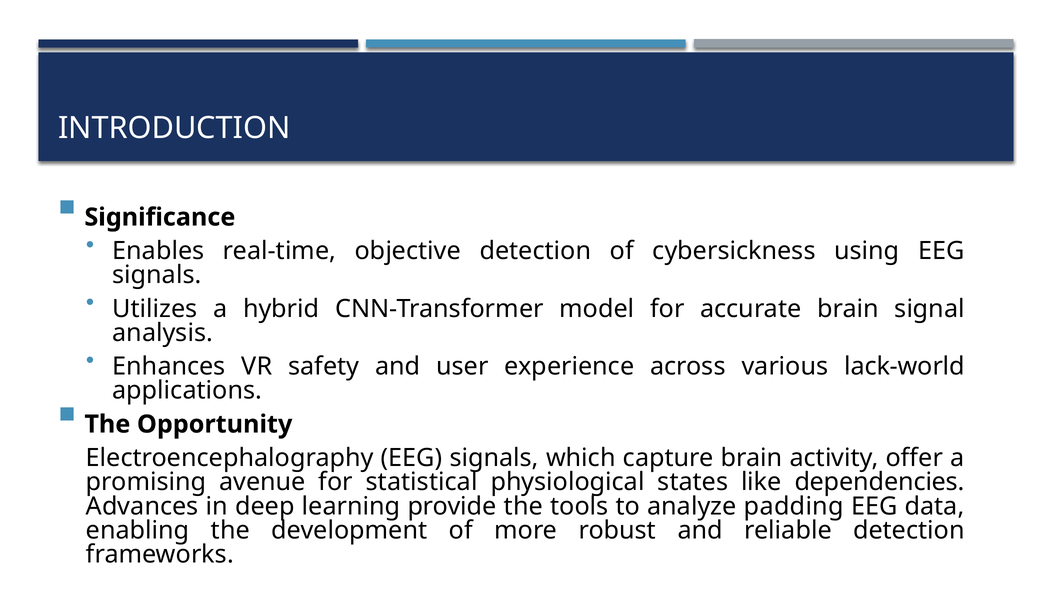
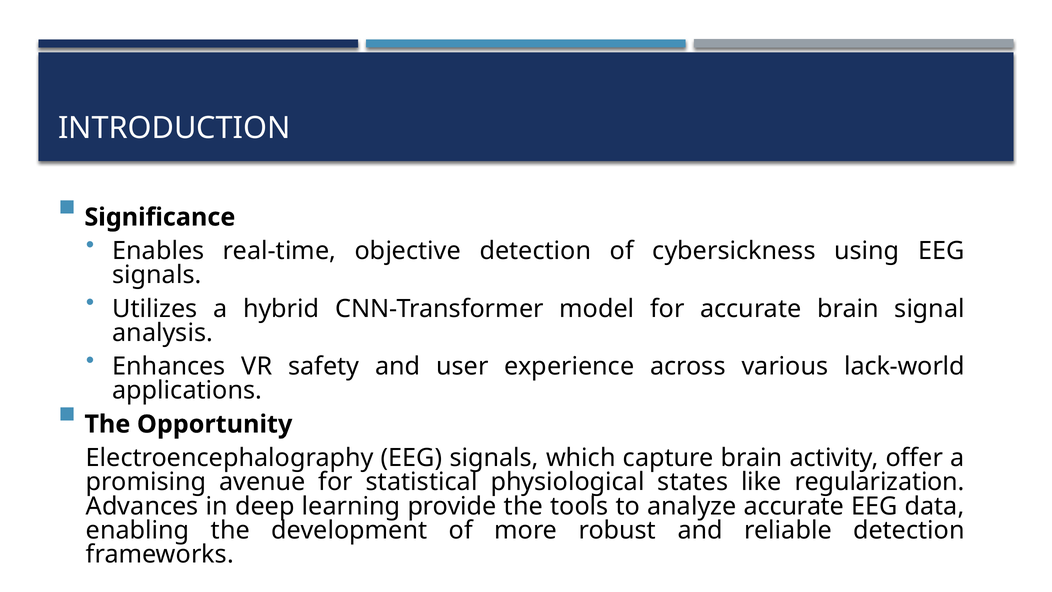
dependencies: dependencies -> regularization
analyze padding: padding -> accurate
